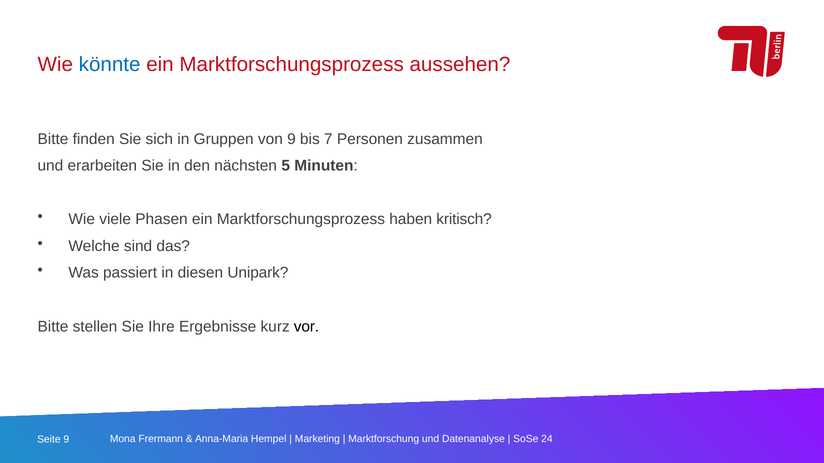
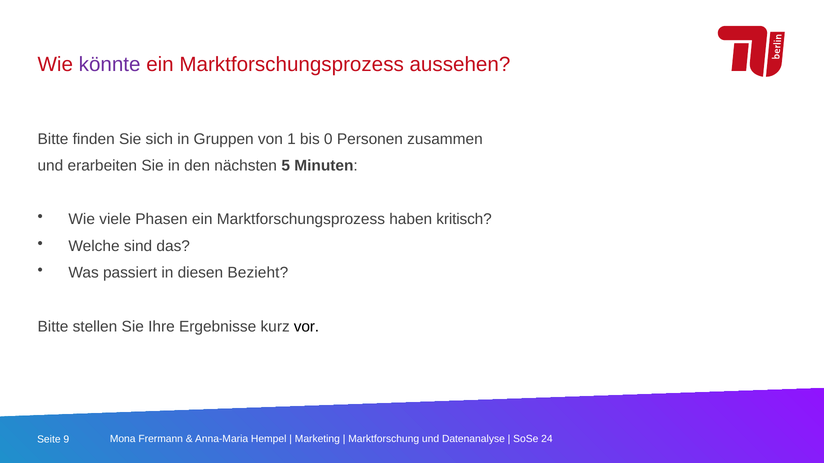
könnte colour: blue -> purple
von 9: 9 -> 1
7: 7 -> 0
Unipark: Unipark -> Bezieht
